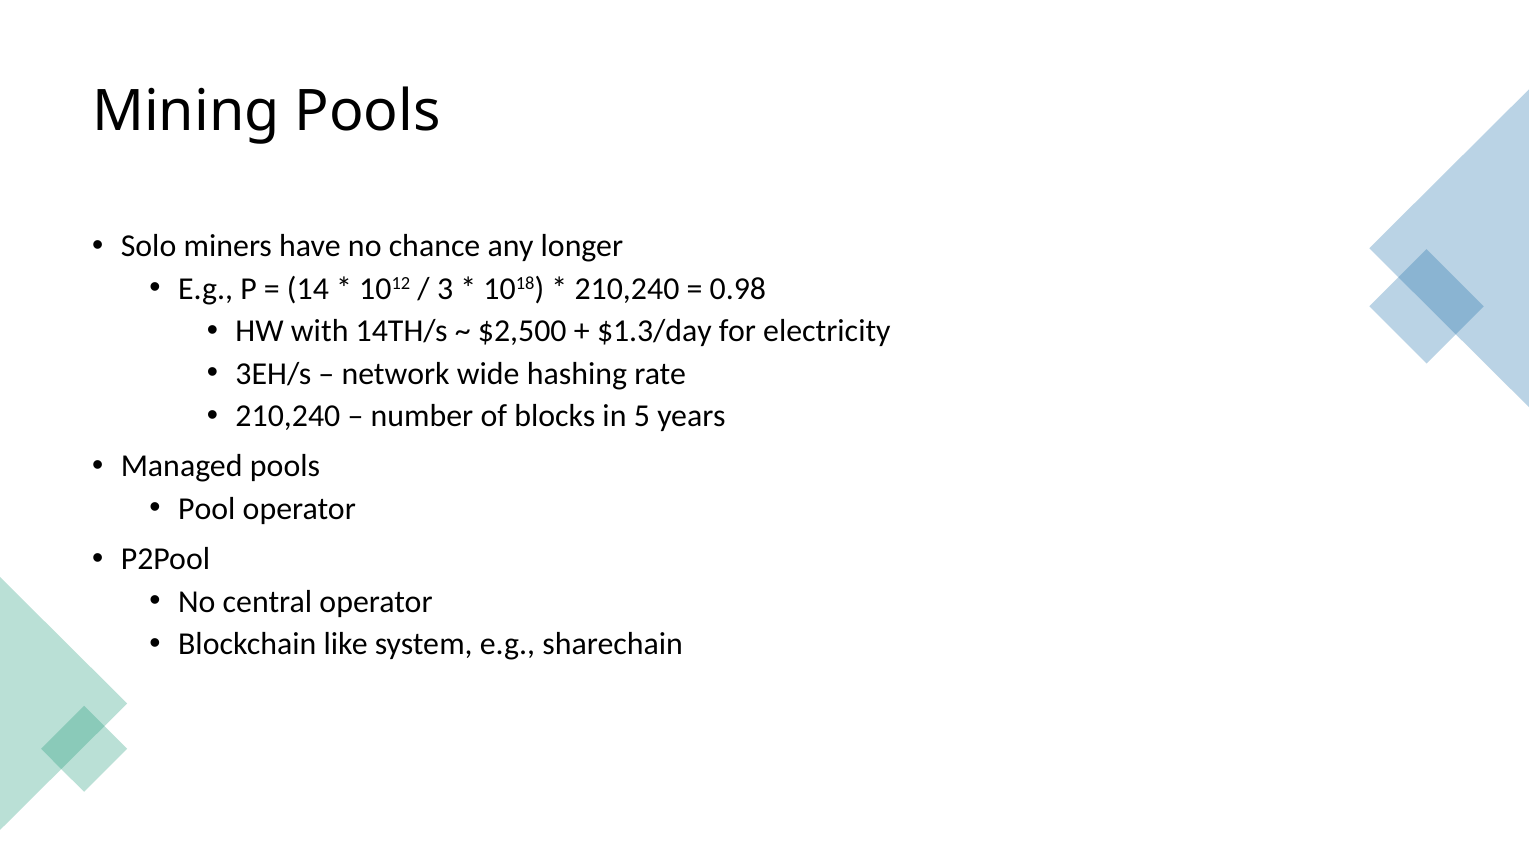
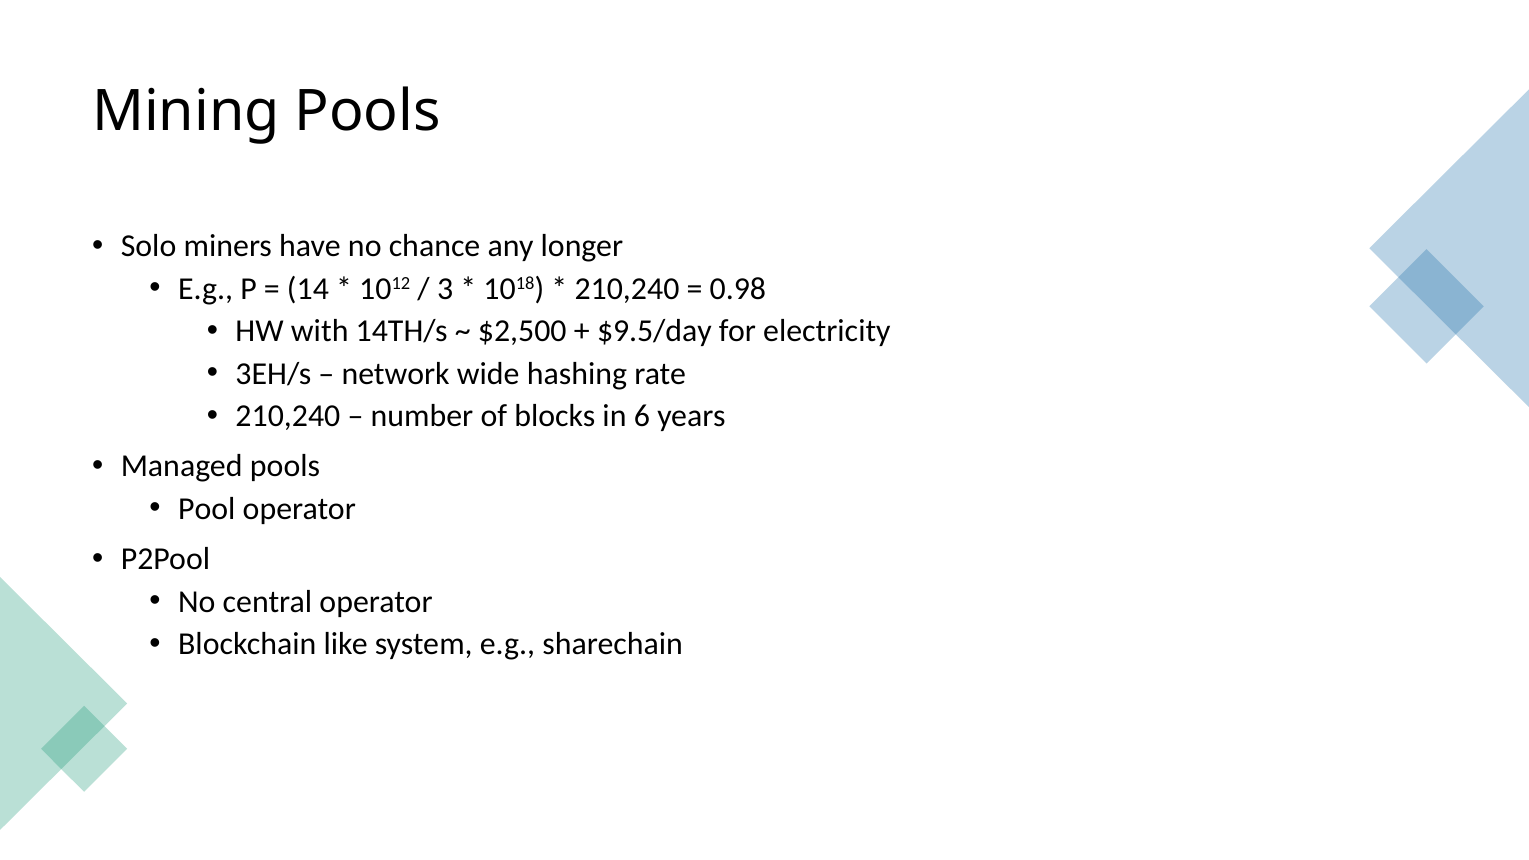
$1.3/day: $1.3/day -> $9.5/day
5: 5 -> 6
